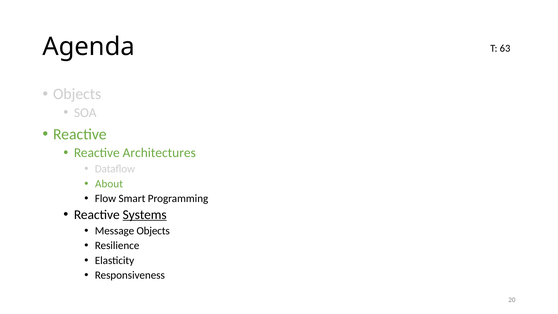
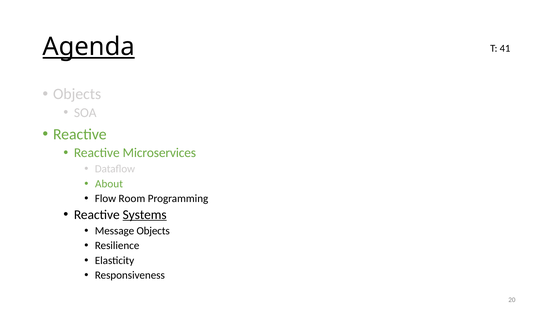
Agenda underline: none -> present
63: 63 -> 41
Architectures: Architectures -> Microservices
Smart: Smart -> Room
